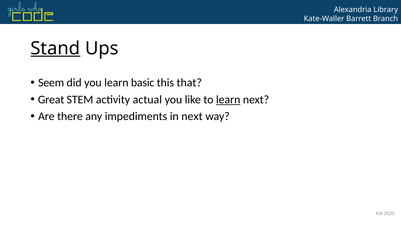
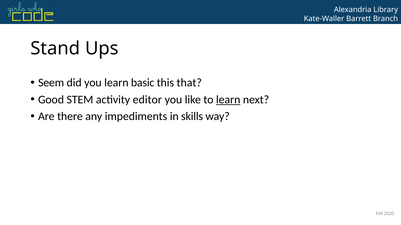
Stand underline: present -> none
Great: Great -> Good
actual: actual -> editor
in next: next -> skills
